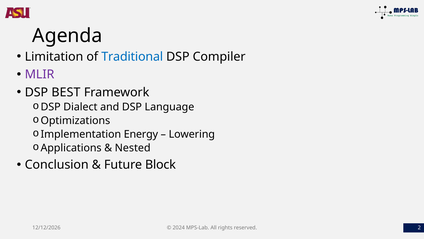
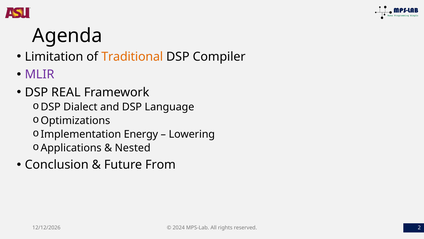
Traditional colour: blue -> orange
BEST: BEST -> REAL
Block: Block -> From
